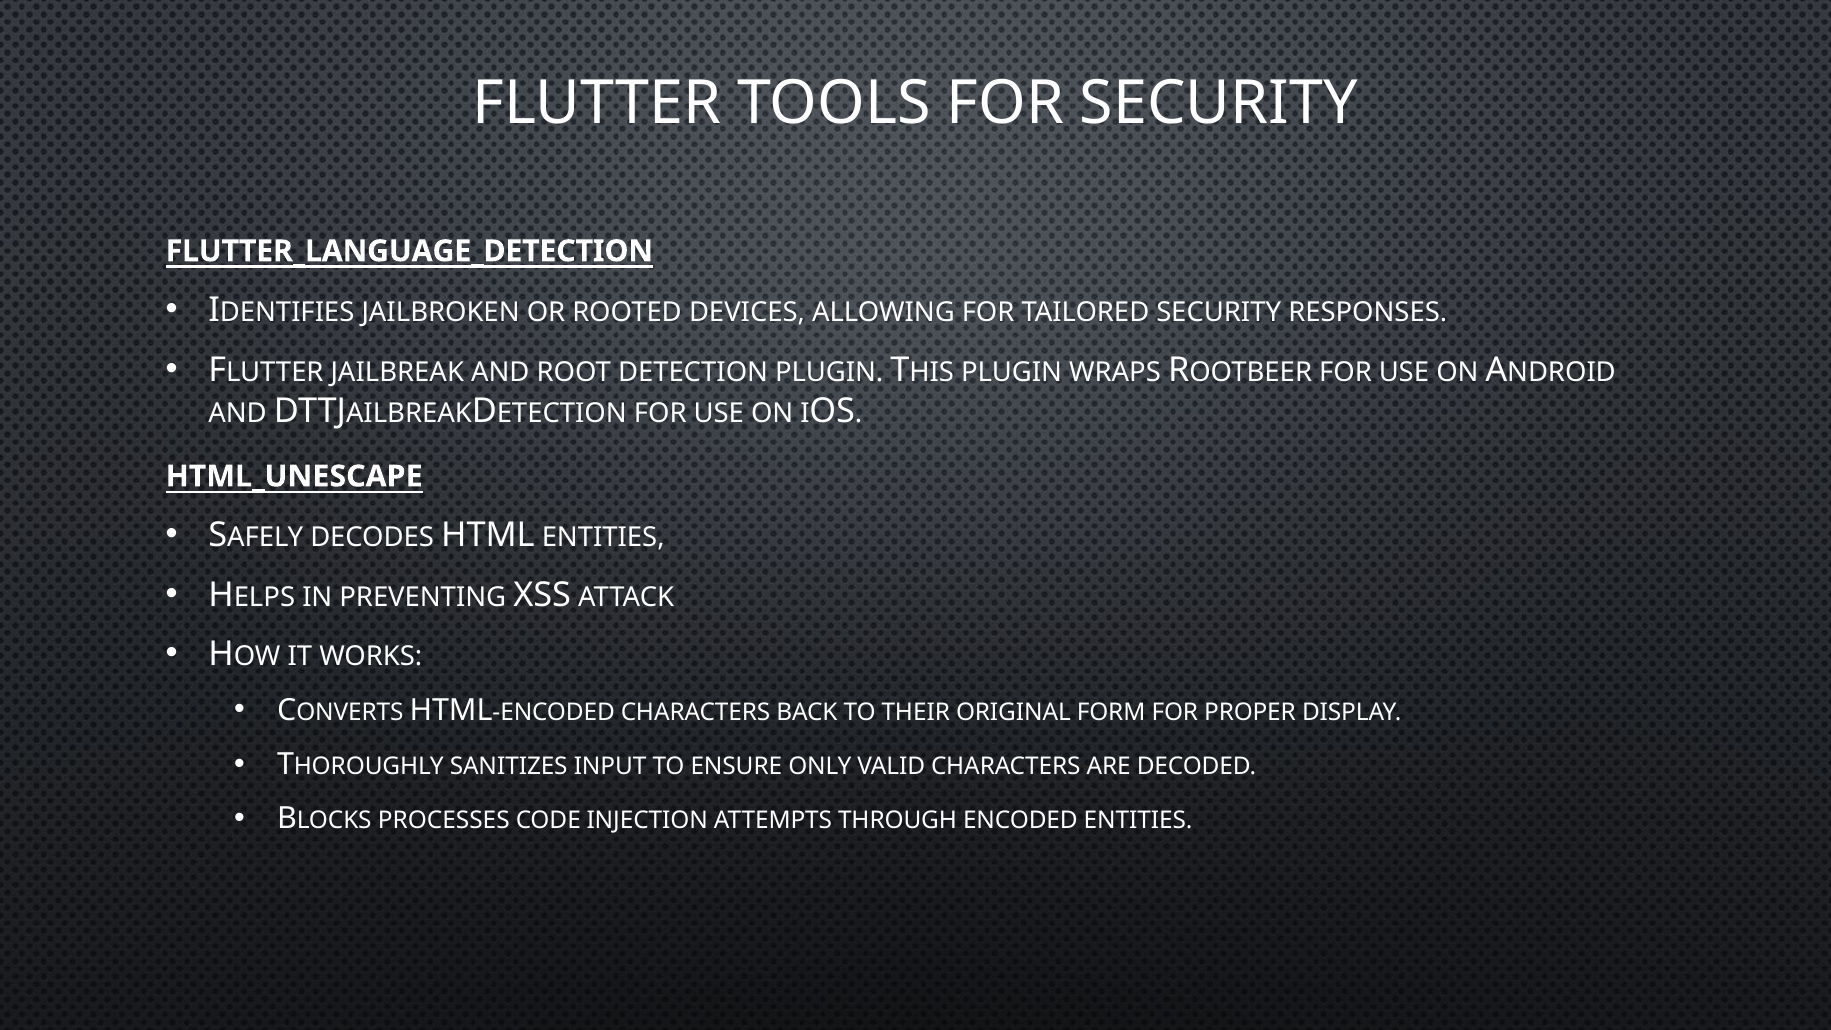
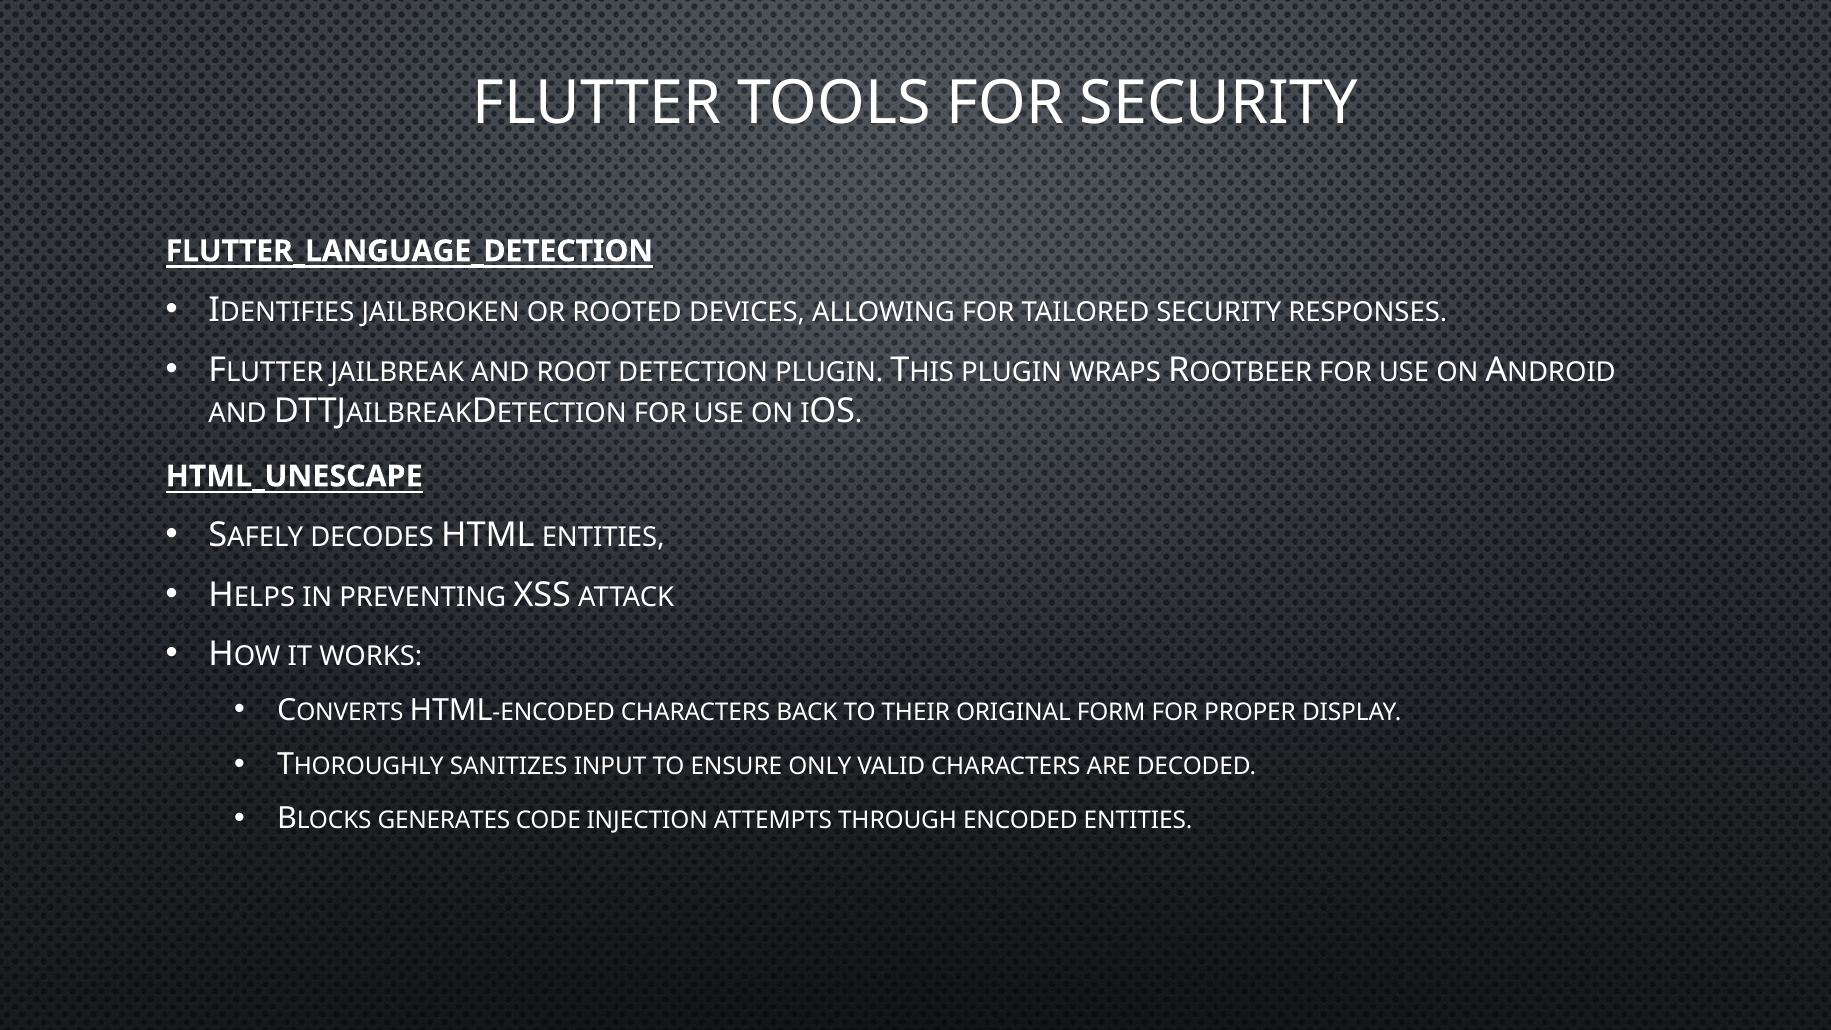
PROCESSES: PROCESSES -> GENERATES
